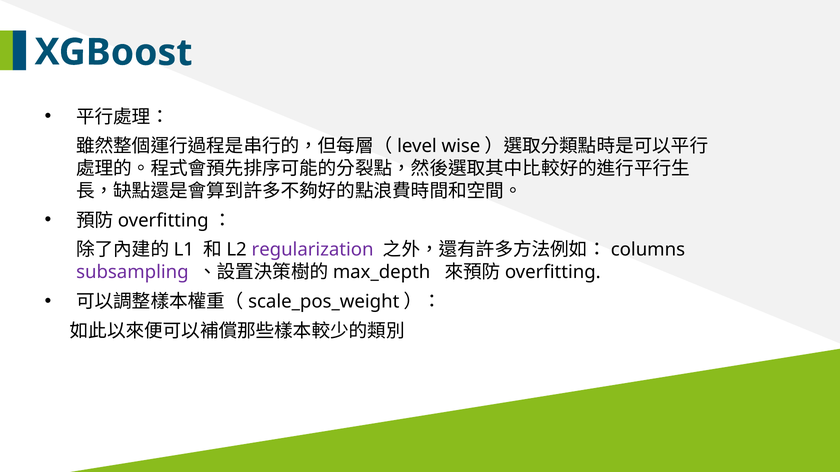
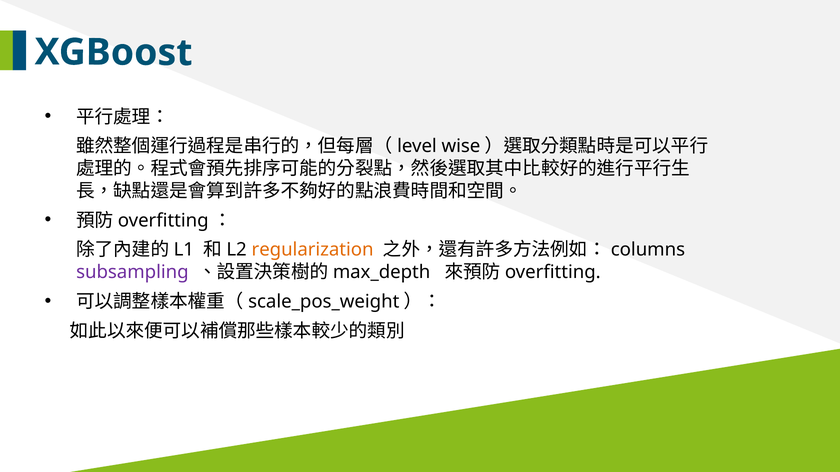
regularization colour: purple -> orange
